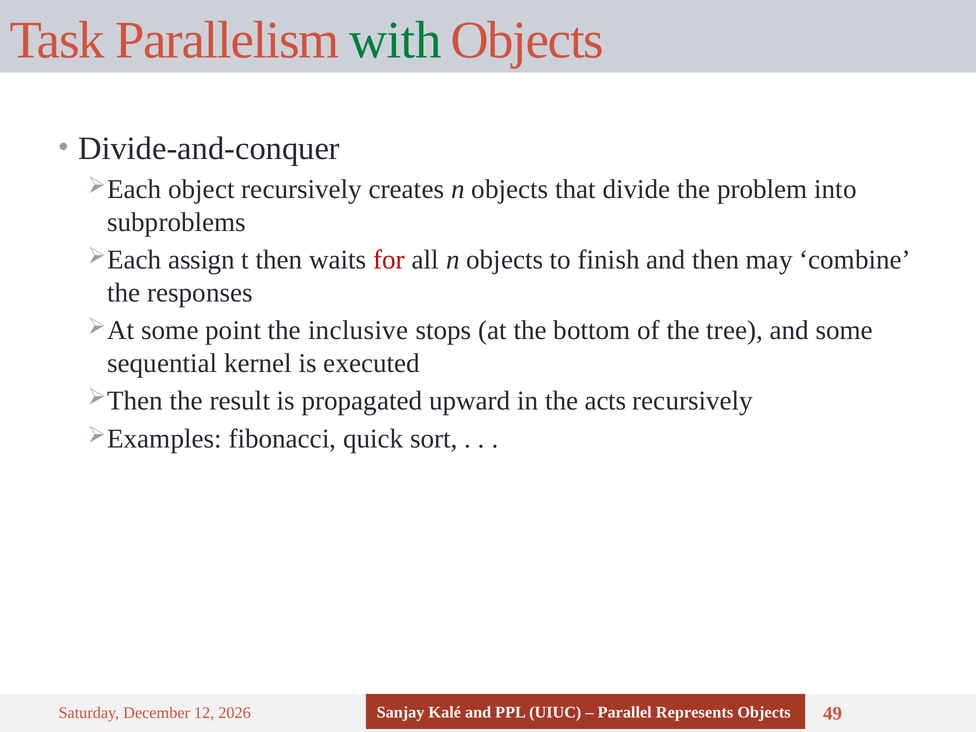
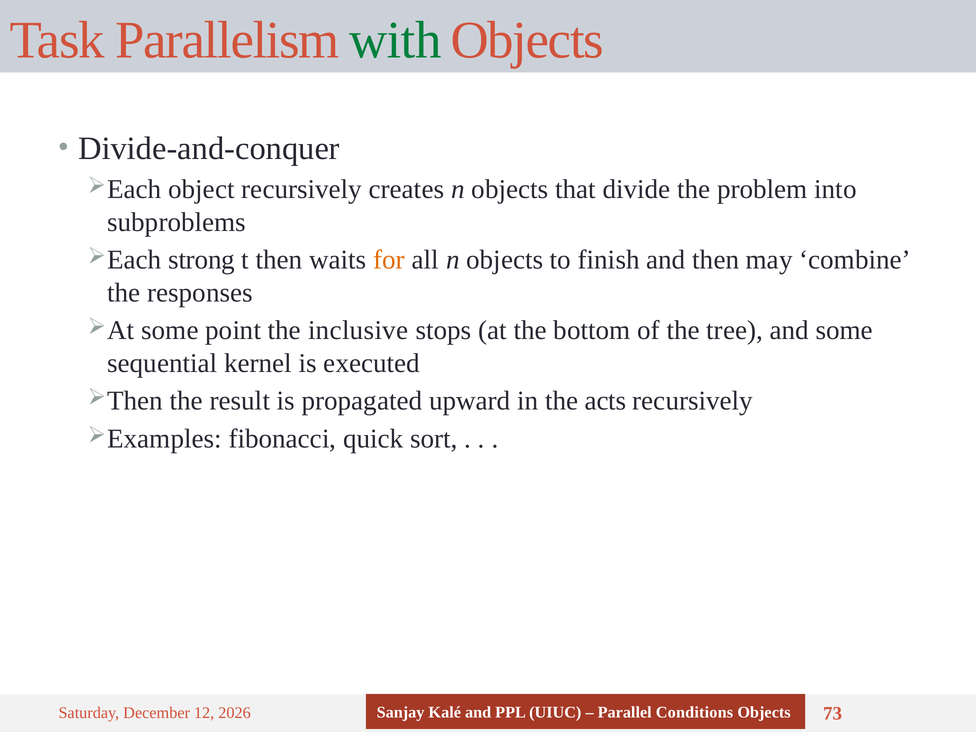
assign: assign -> strong
for colour: red -> orange
Represents: Represents -> Conditions
49: 49 -> 73
